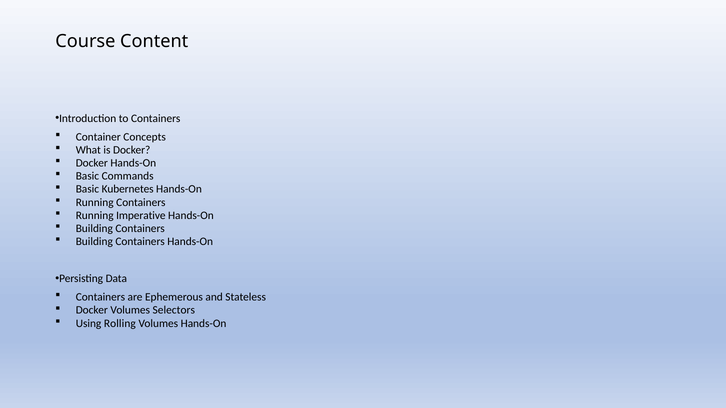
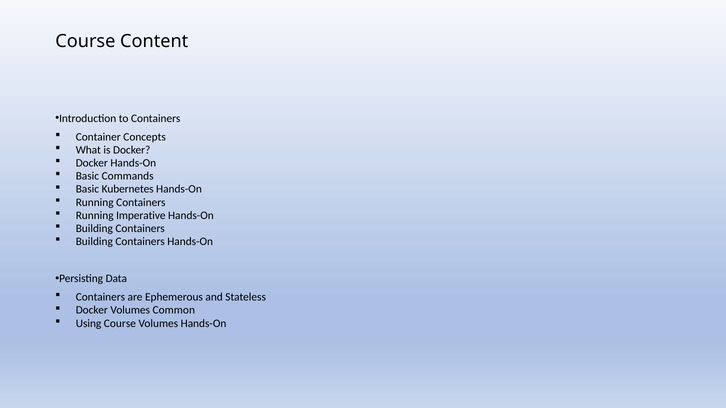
Selectors: Selectors -> Common
Using Rolling: Rolling -> Course
